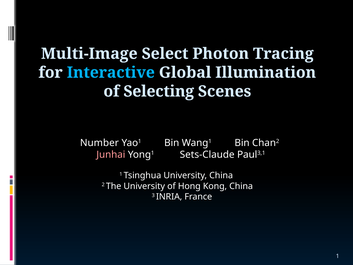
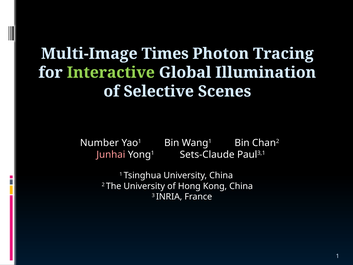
Select: Select -> Times
Interactive colour: light blue -> light green
Selecting: Selecting -> Selective
